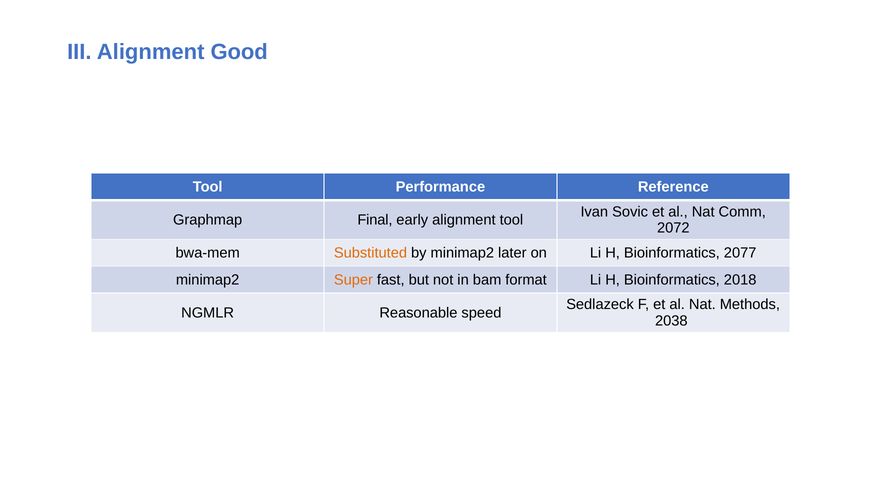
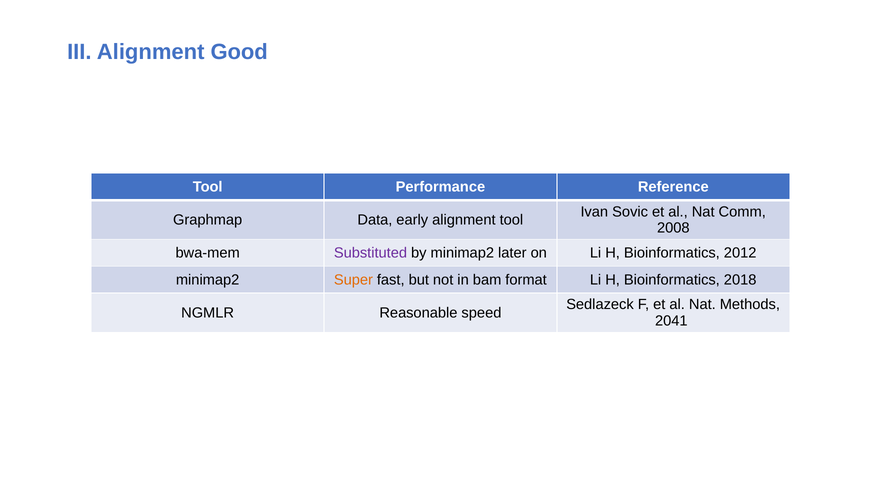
Final: Final -> Data
2072: 2072 -> 2008
Substituted colour: orange -> purple
2077: 2077 -> 2012
2038: 2038 -> 2041
